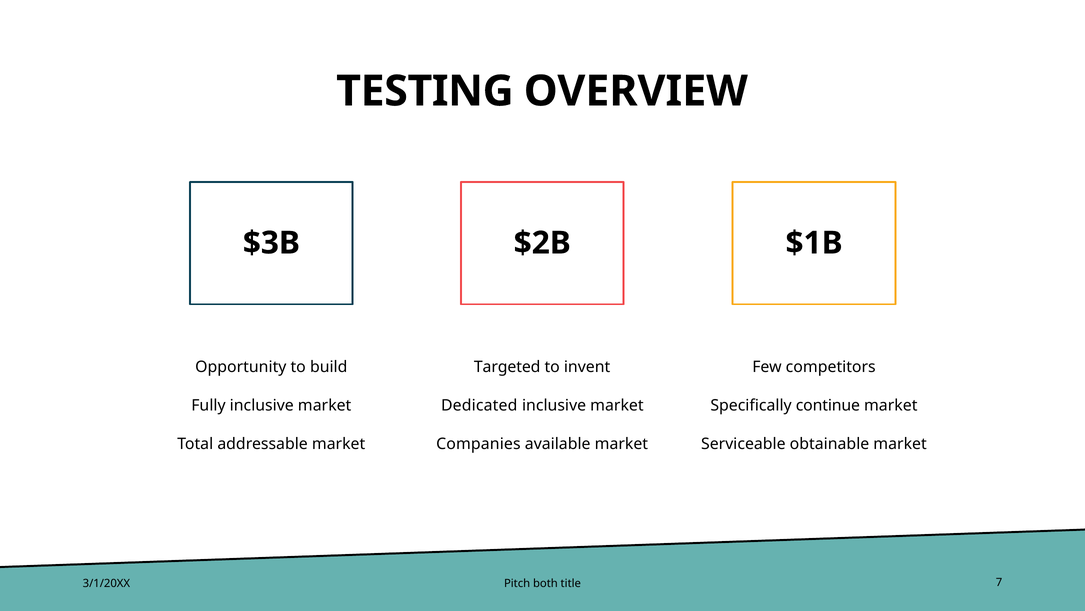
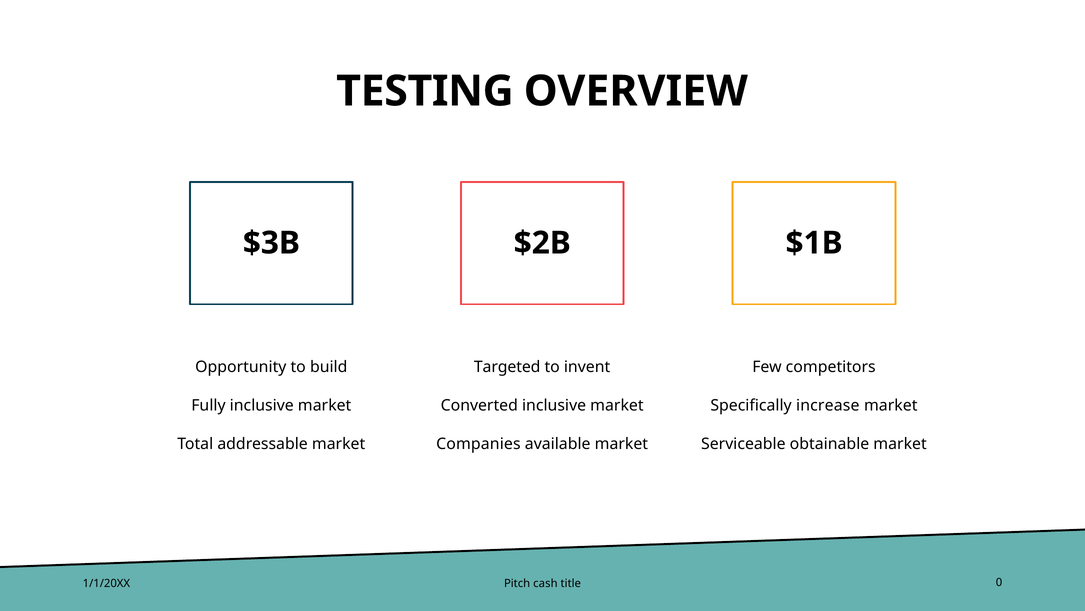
Dedicated: Dedicated -> Converted
continue: continue -> increase
3/1/20XX: 3/1/20XX -> 1/1/20XX
both: both -> cash
7: 7 -> 0
